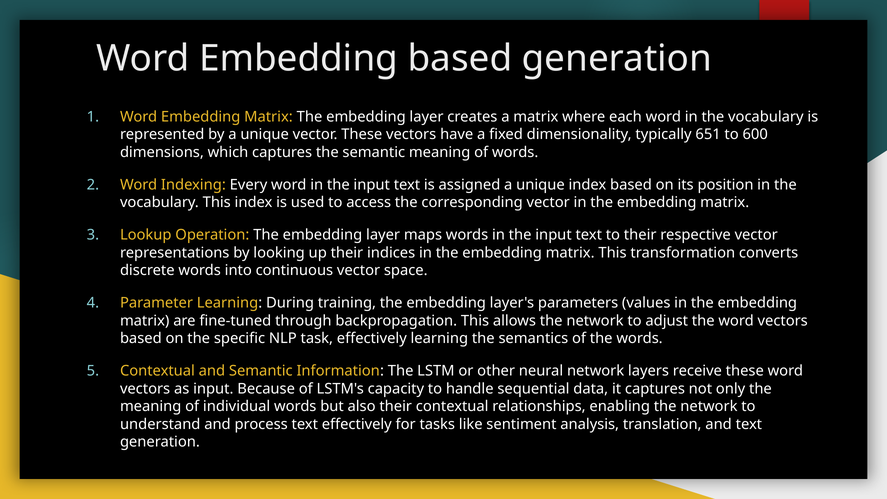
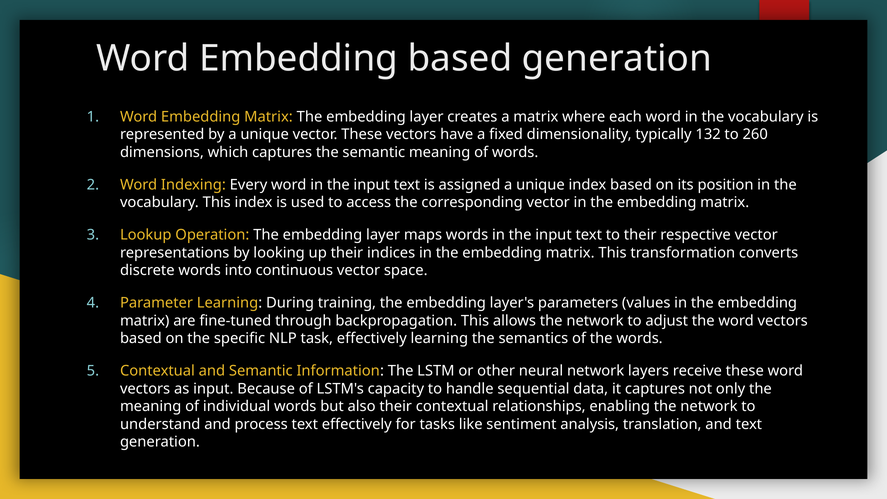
651: 651 -> 132
600: 600 -> 260
